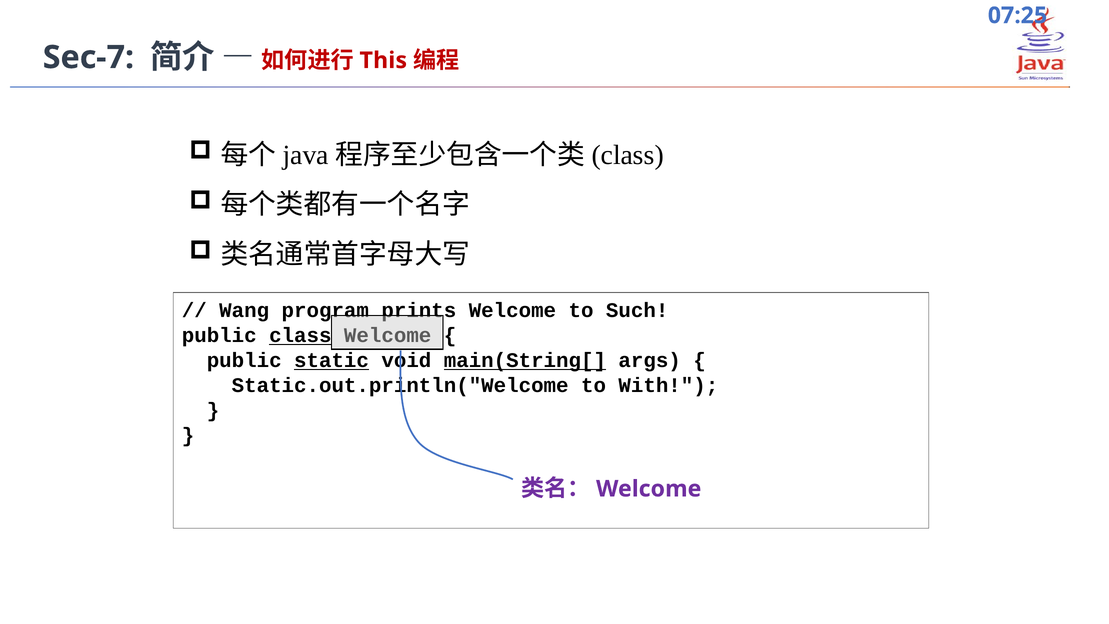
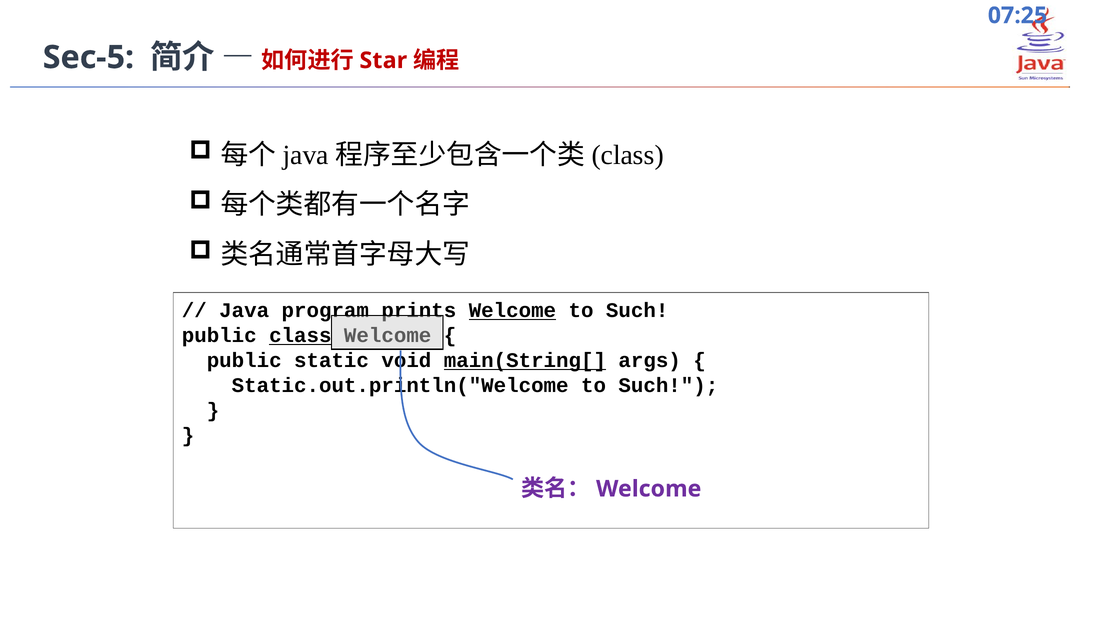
Sec-7: Sec-7 -> Sec-5
This: This -> Star
Wang: Wang -> Java
Welcome at (512, 311) underline: none -> present
static underline: present -> none
With at (668, 385): With -> Such
